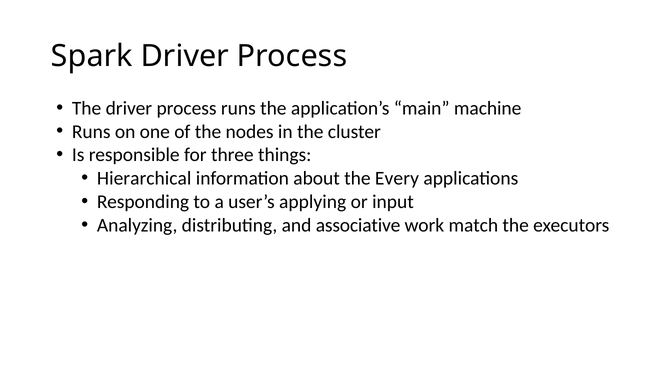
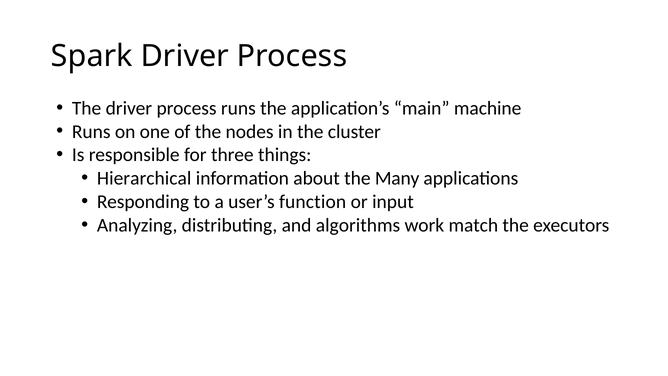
Every: Every -> Many
applying: applying -> function
associative: associative -> algorithms
